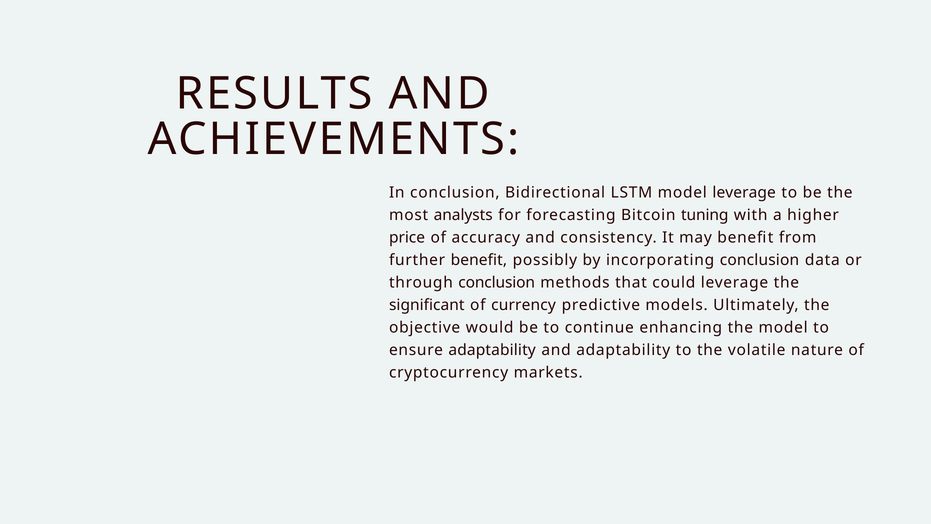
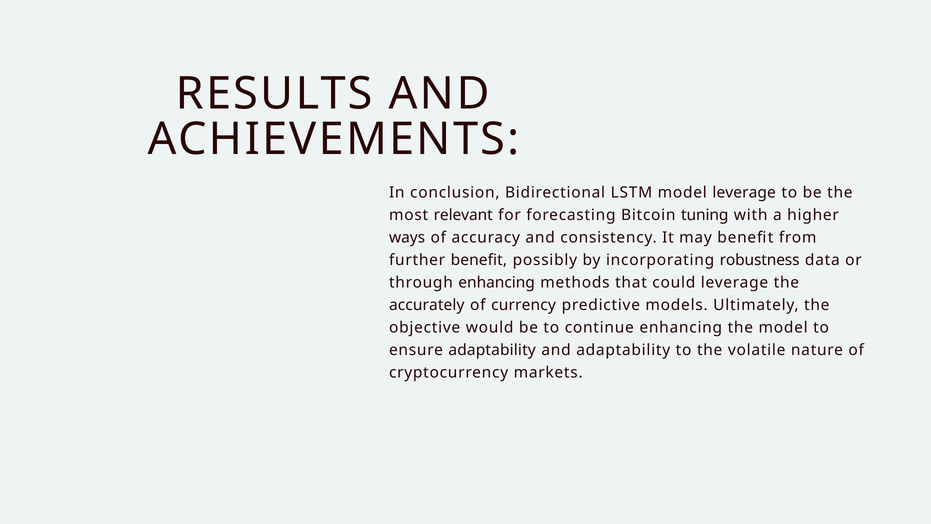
analysts: analysts -> relevant
price: price -> ways
incorporating conclusion: conclusion -> robustness
through conclusion: conclusion -> enhancing
significant: significant -> accurately
